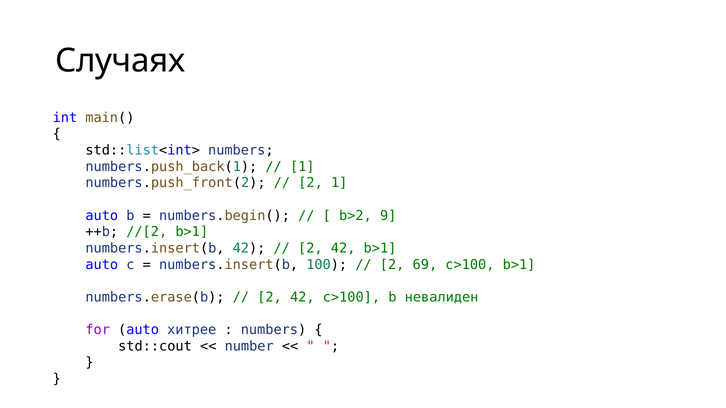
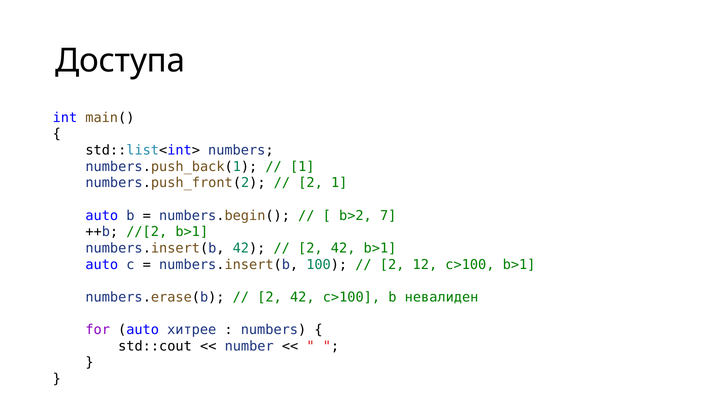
Случаях: Случаях -> Доступа
9: 9 -> 7
69: 69 -> 12
